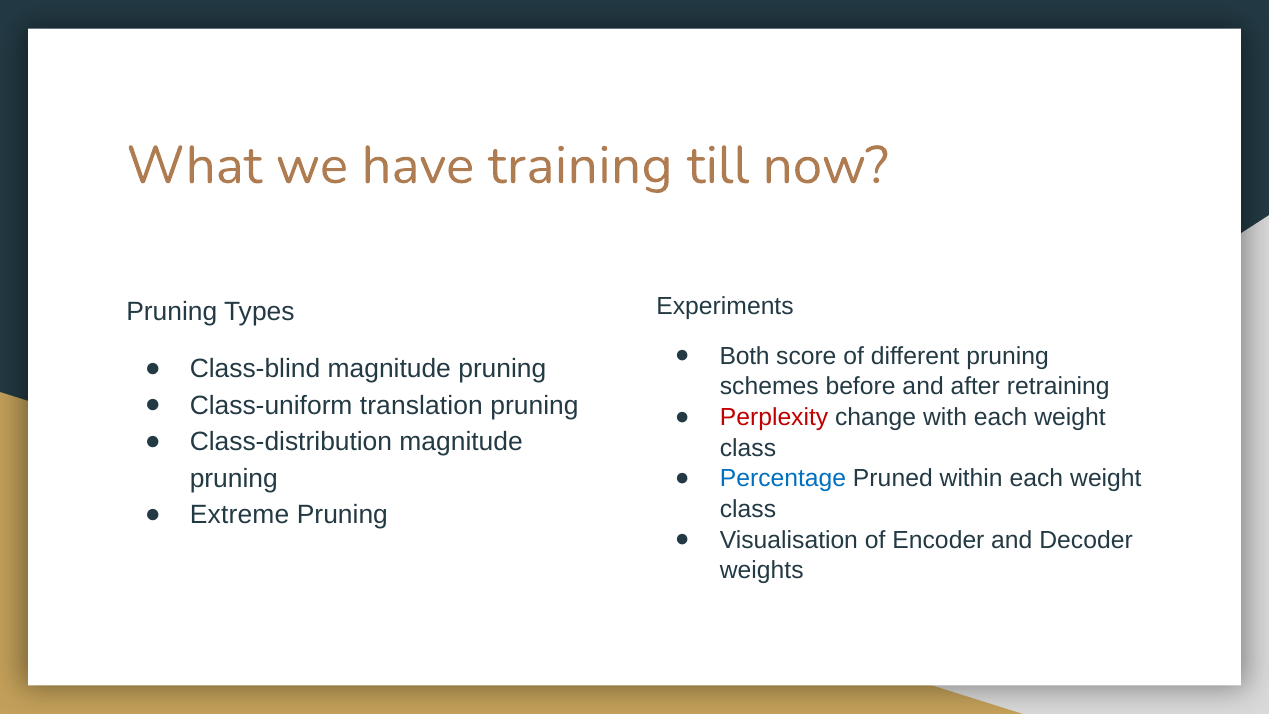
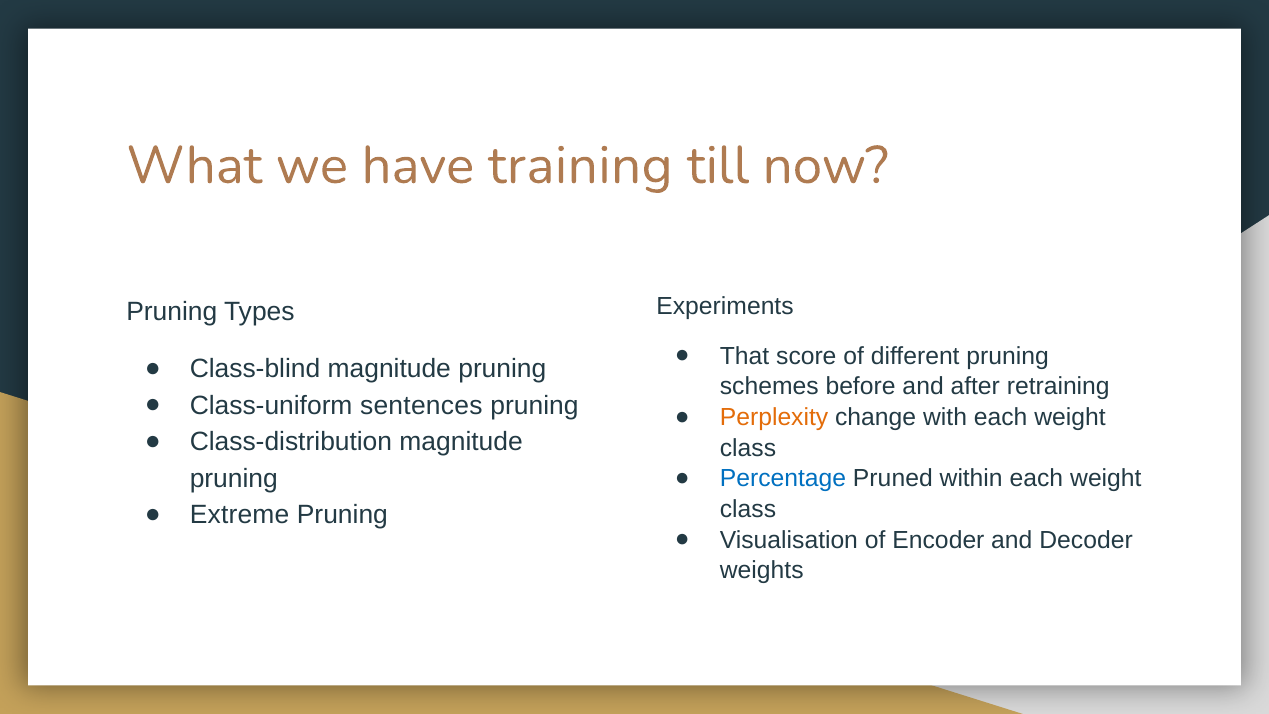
Both: Both -> That
translation: translation -> sentences
Perplexity colour: red -> orange
